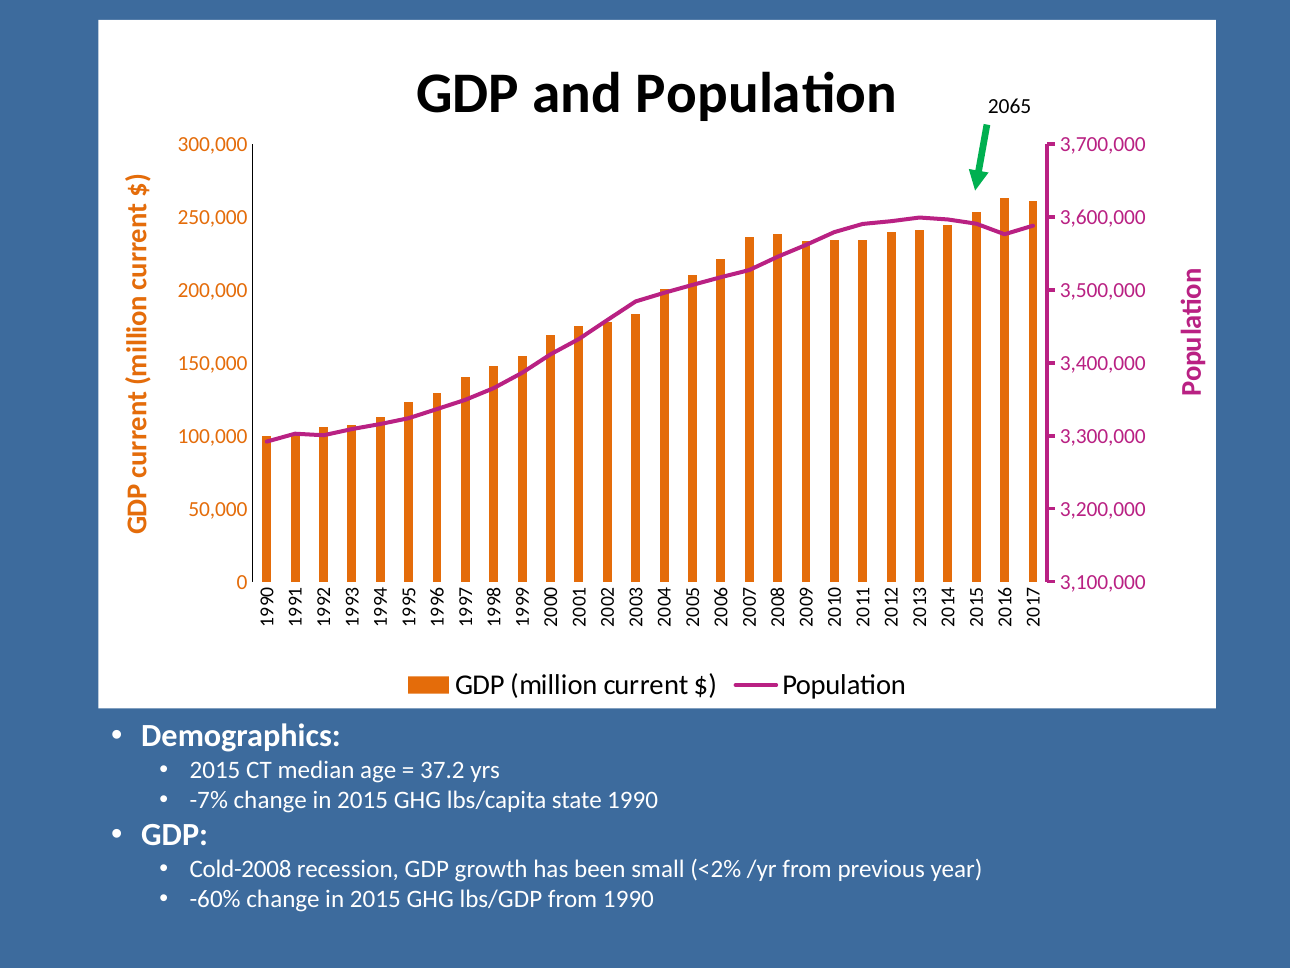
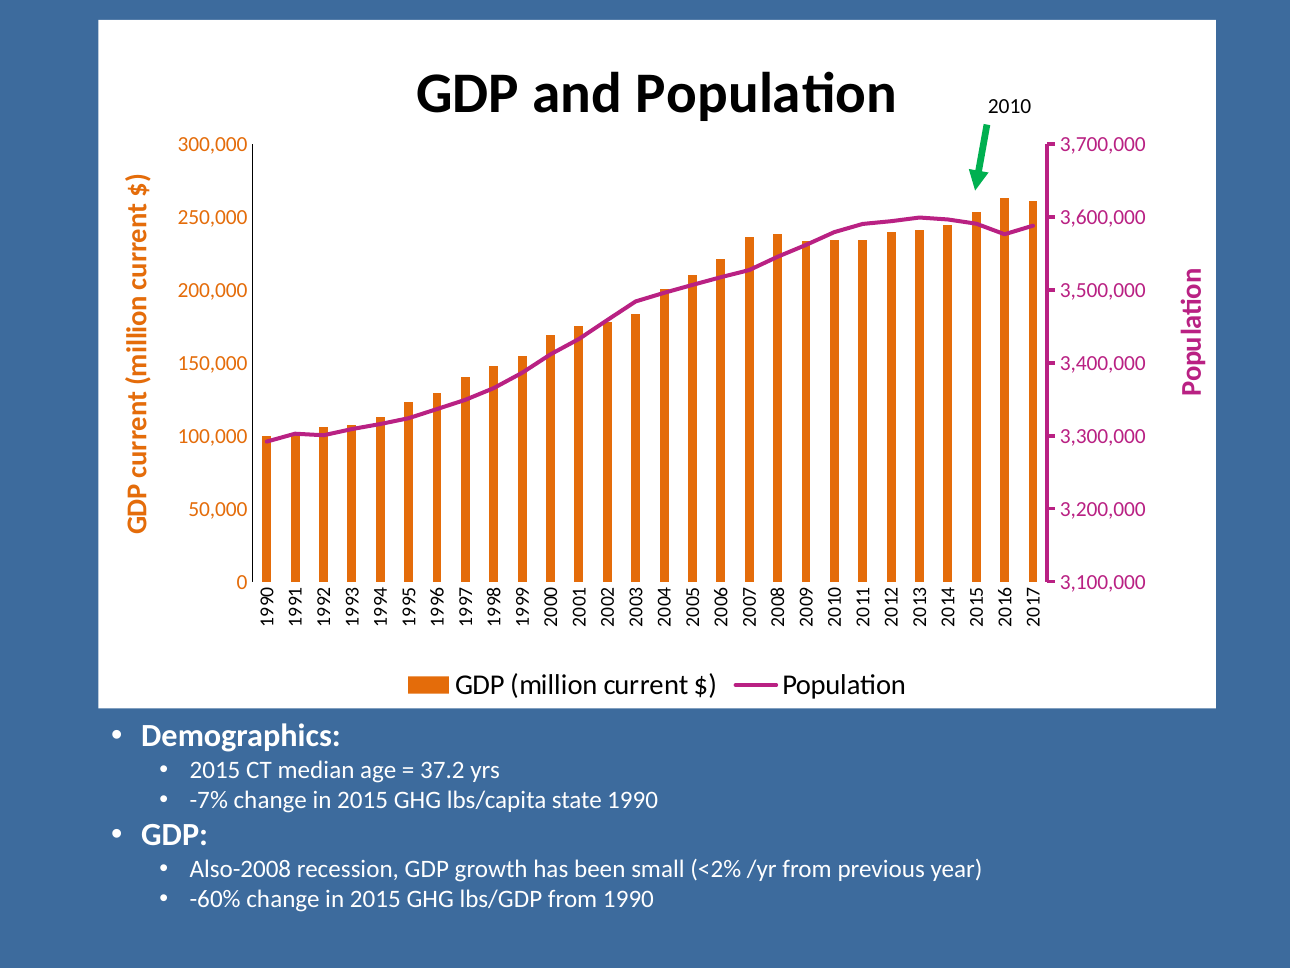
2065: 2065 -> 2010
Cold-2008: Cold-2008 -> Also-2008
